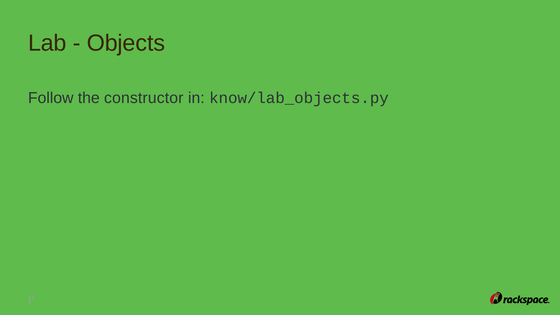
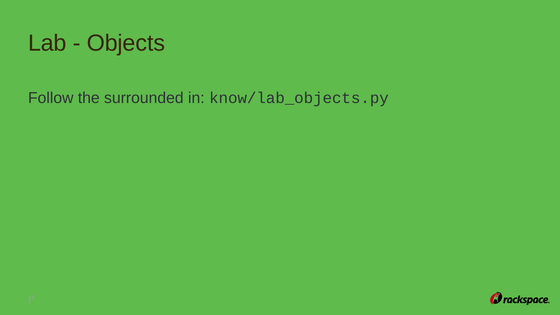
constructor: constructor -> surrounded
